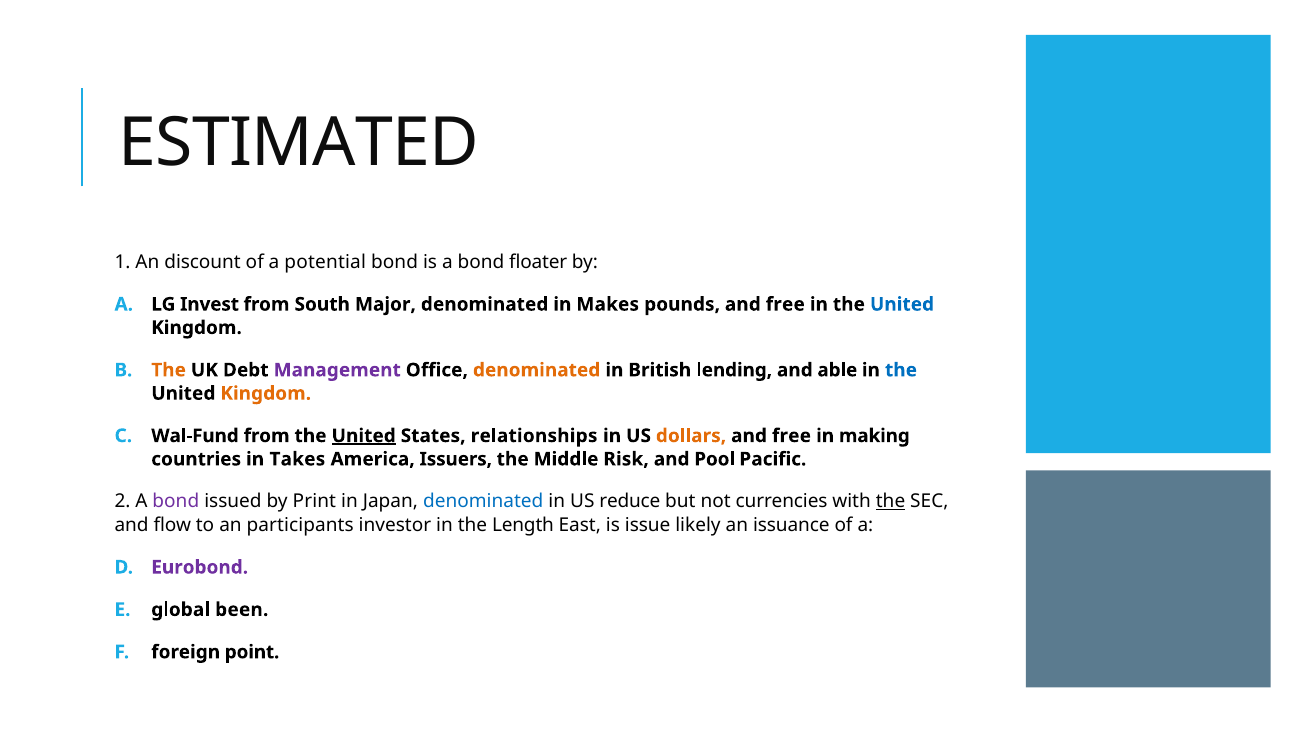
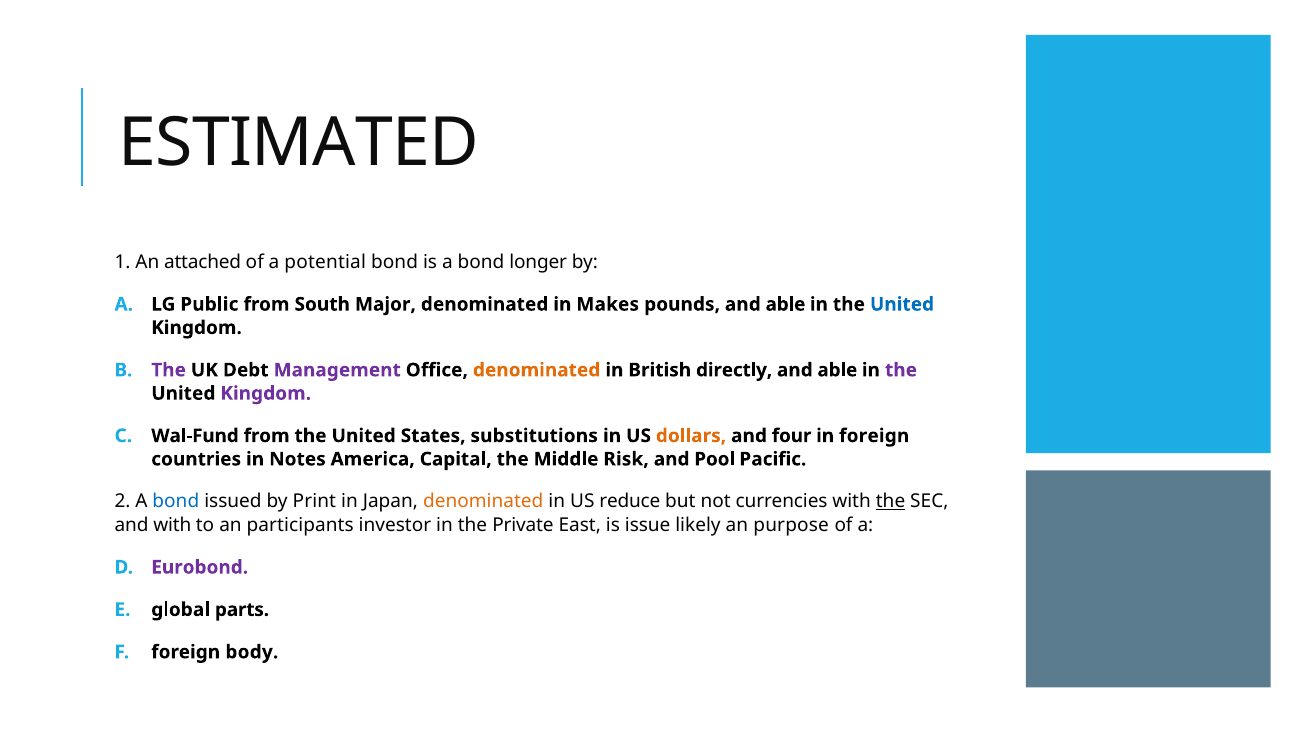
discount: discount -> attached
floater: floater -> longer
Invest: Invest -> Public
pounds and free: free -> able
The at (169, 370) colour: orange -> purple
lending: lending -> directly
the at (901, 370) colour: blue -> purple
Kingdom at (266, 393) colour: orange -> purple
United at (364, 436) underline: present -> none
relationships: relationships -> substitutions
free at (791, 436): free -> four
in making: making -> foreign
Takes: Takes -> Notes
Issuers: Issuers -> Capital
bond at (176, 502) colour: purple -> blue
denominated at (483, 502) colour: blue -> orange
and flow: flow -> with
Length: Length -> Private
issuance: issuance -> purpose
been: been -> parts
point: point -> body
